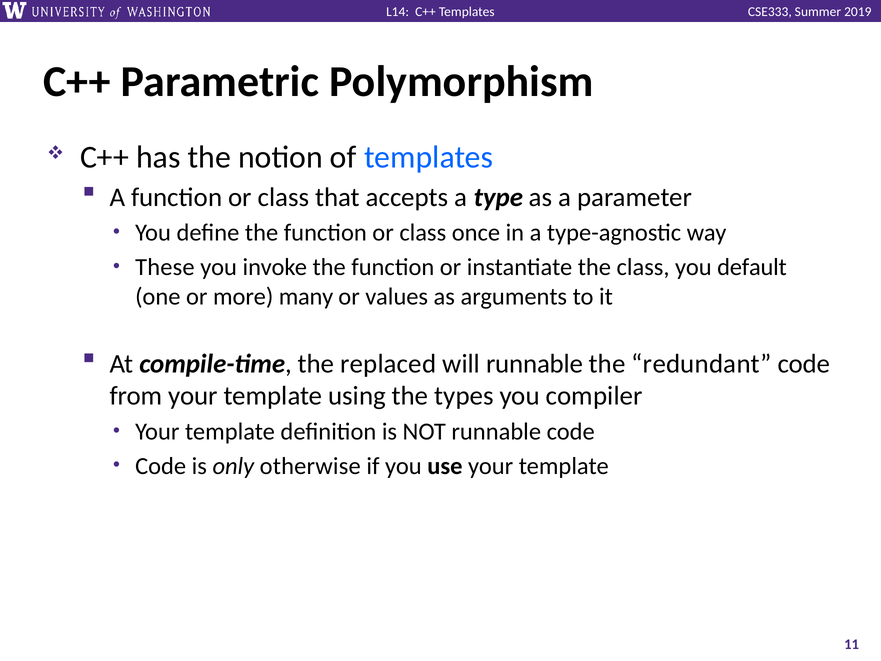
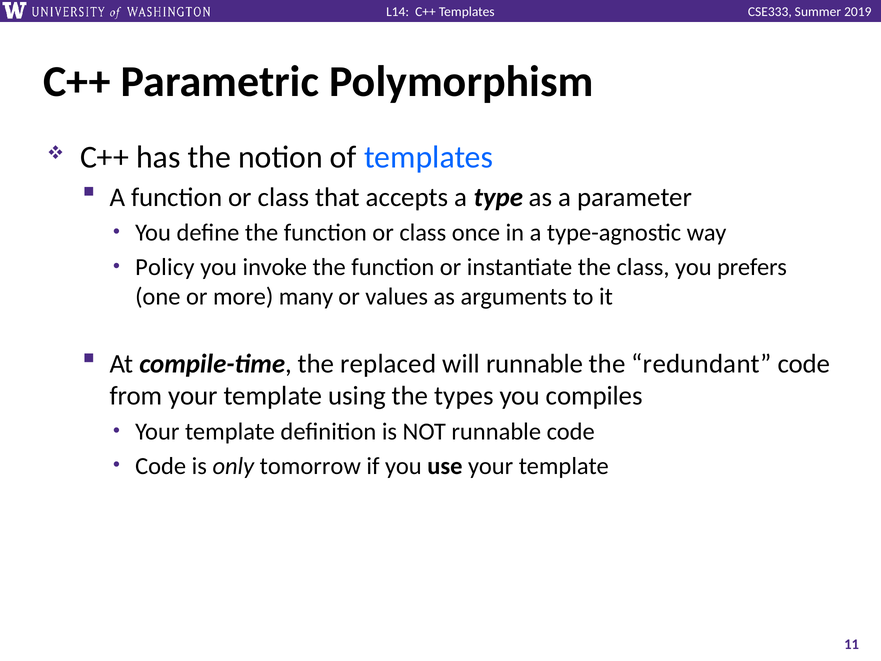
These: These -> Policy
default: default -> prefers
compiler: compiler -> compiles
otherwise: otherwise -> tomorrow
